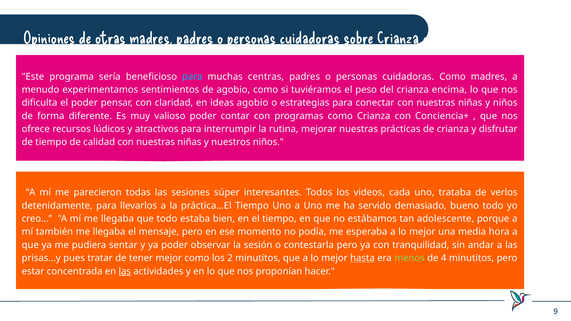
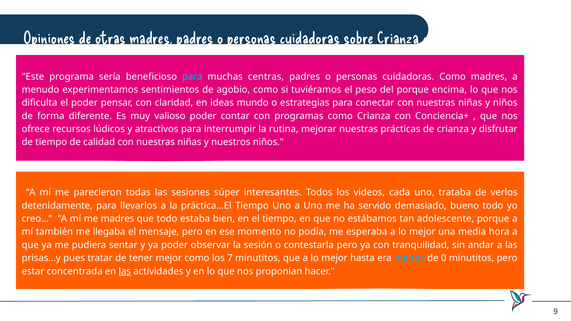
del crianza: crianza -> porque
ideas agobio: agobio -> mundo
mí me llegaba: llegaba -> madres
2: 2 -> 7
hasta underline: present -> none
menos colour: light green -> light blue
4: 4 -> 0
